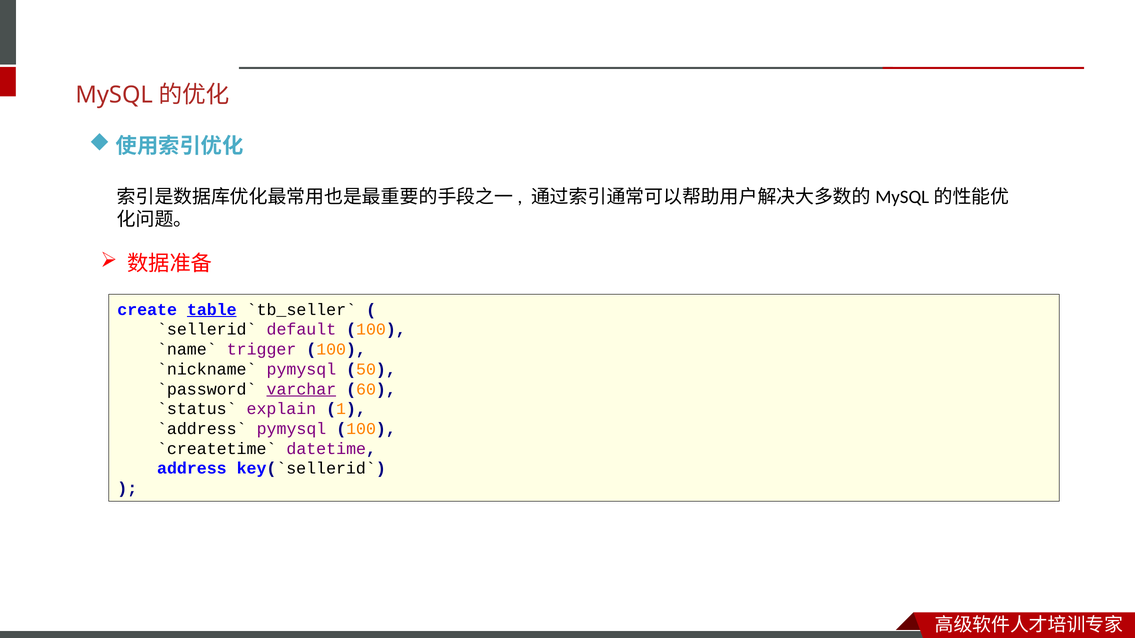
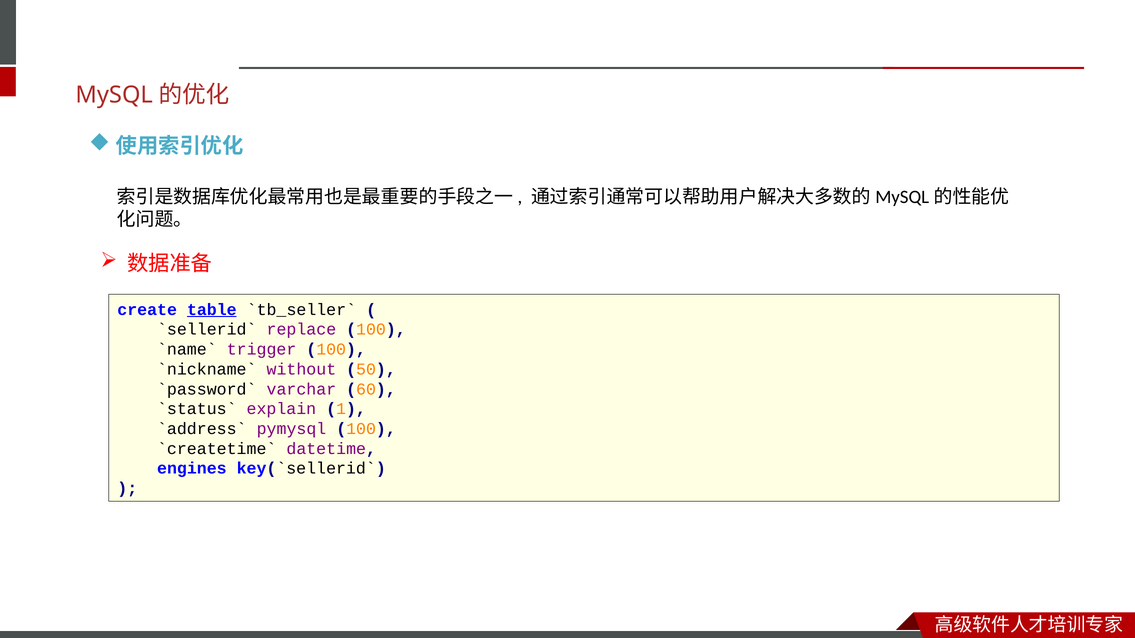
default: default -> replace
pymysql at (301, 369): pymysql -> without
varchar underline: present -> none
address: address -> engines
